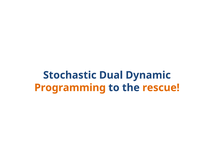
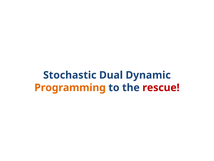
rescue colour: orange -> red
